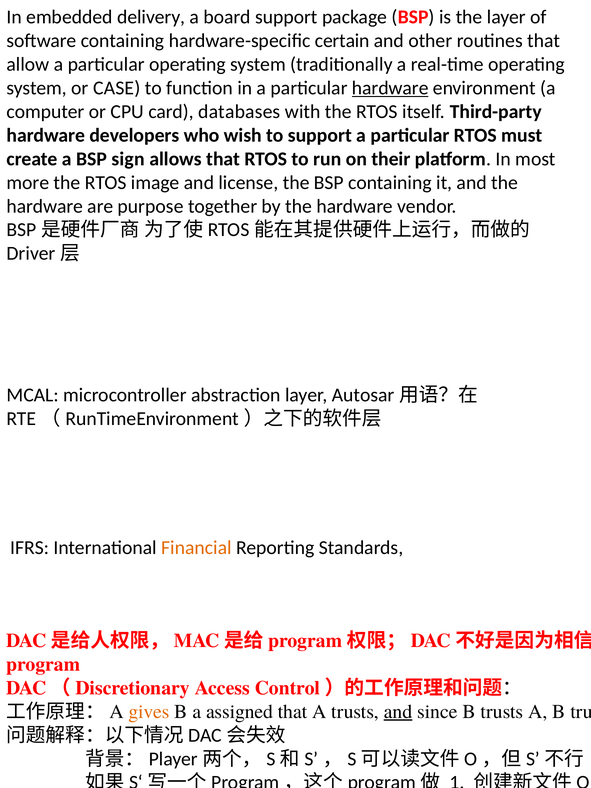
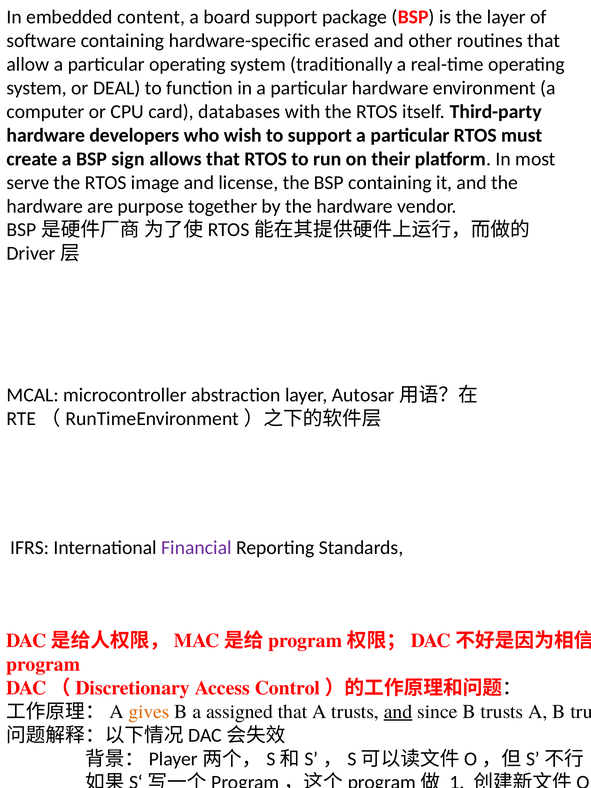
delivery: delivery -> content
certain: certain -> erased
CASE: CASE -> DEAL
hardware at (390, 88) underline: present -> none
more: more -> serve
Financial colour: orange -> purple
